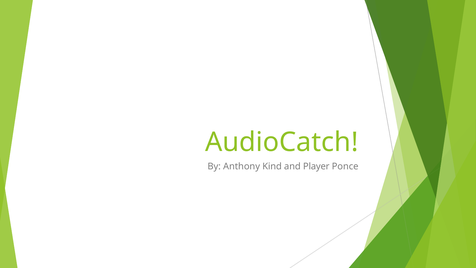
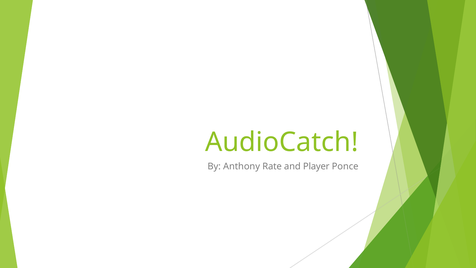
Kind: Kind -> Rate
